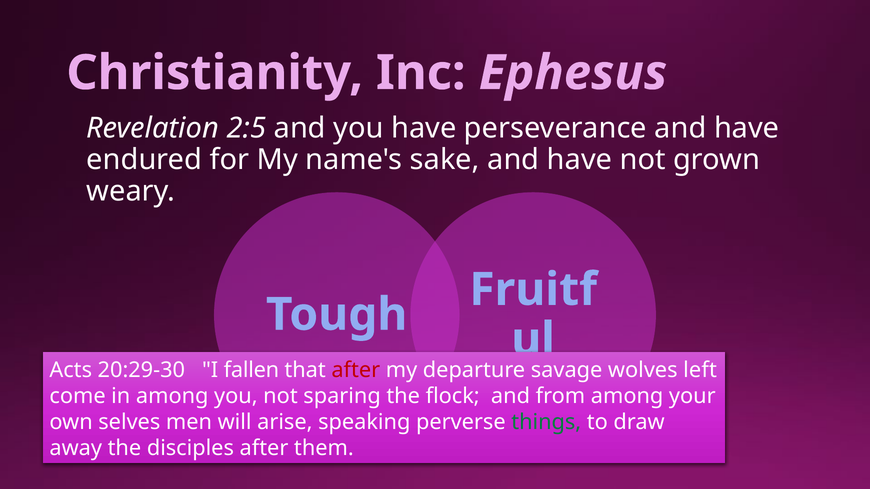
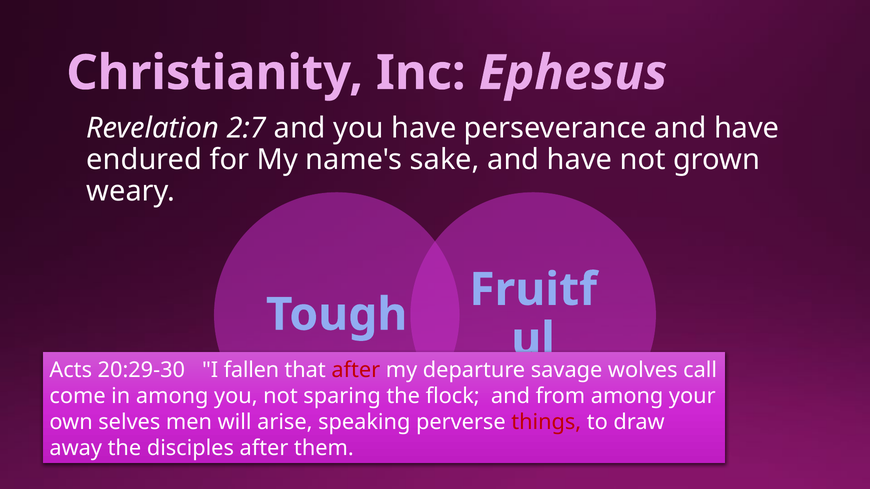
2:5: 2:5 -> 2:7
left: left -> call
things colour: green -> red
